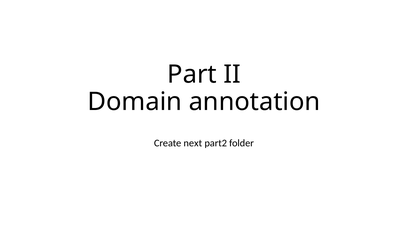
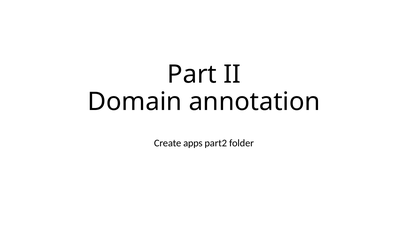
next: next -> apps
